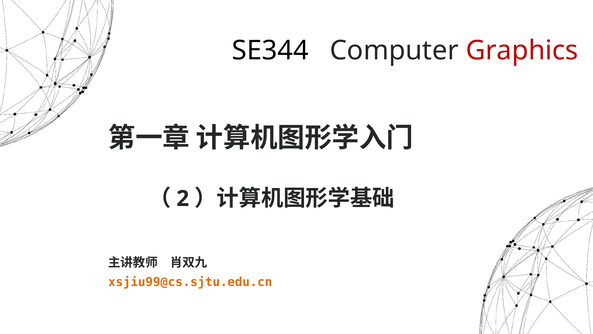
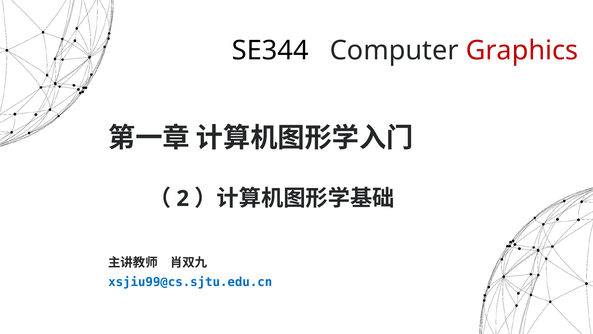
xsjiu99@cs.sjtu.edu.cn colour: orange -> blue
